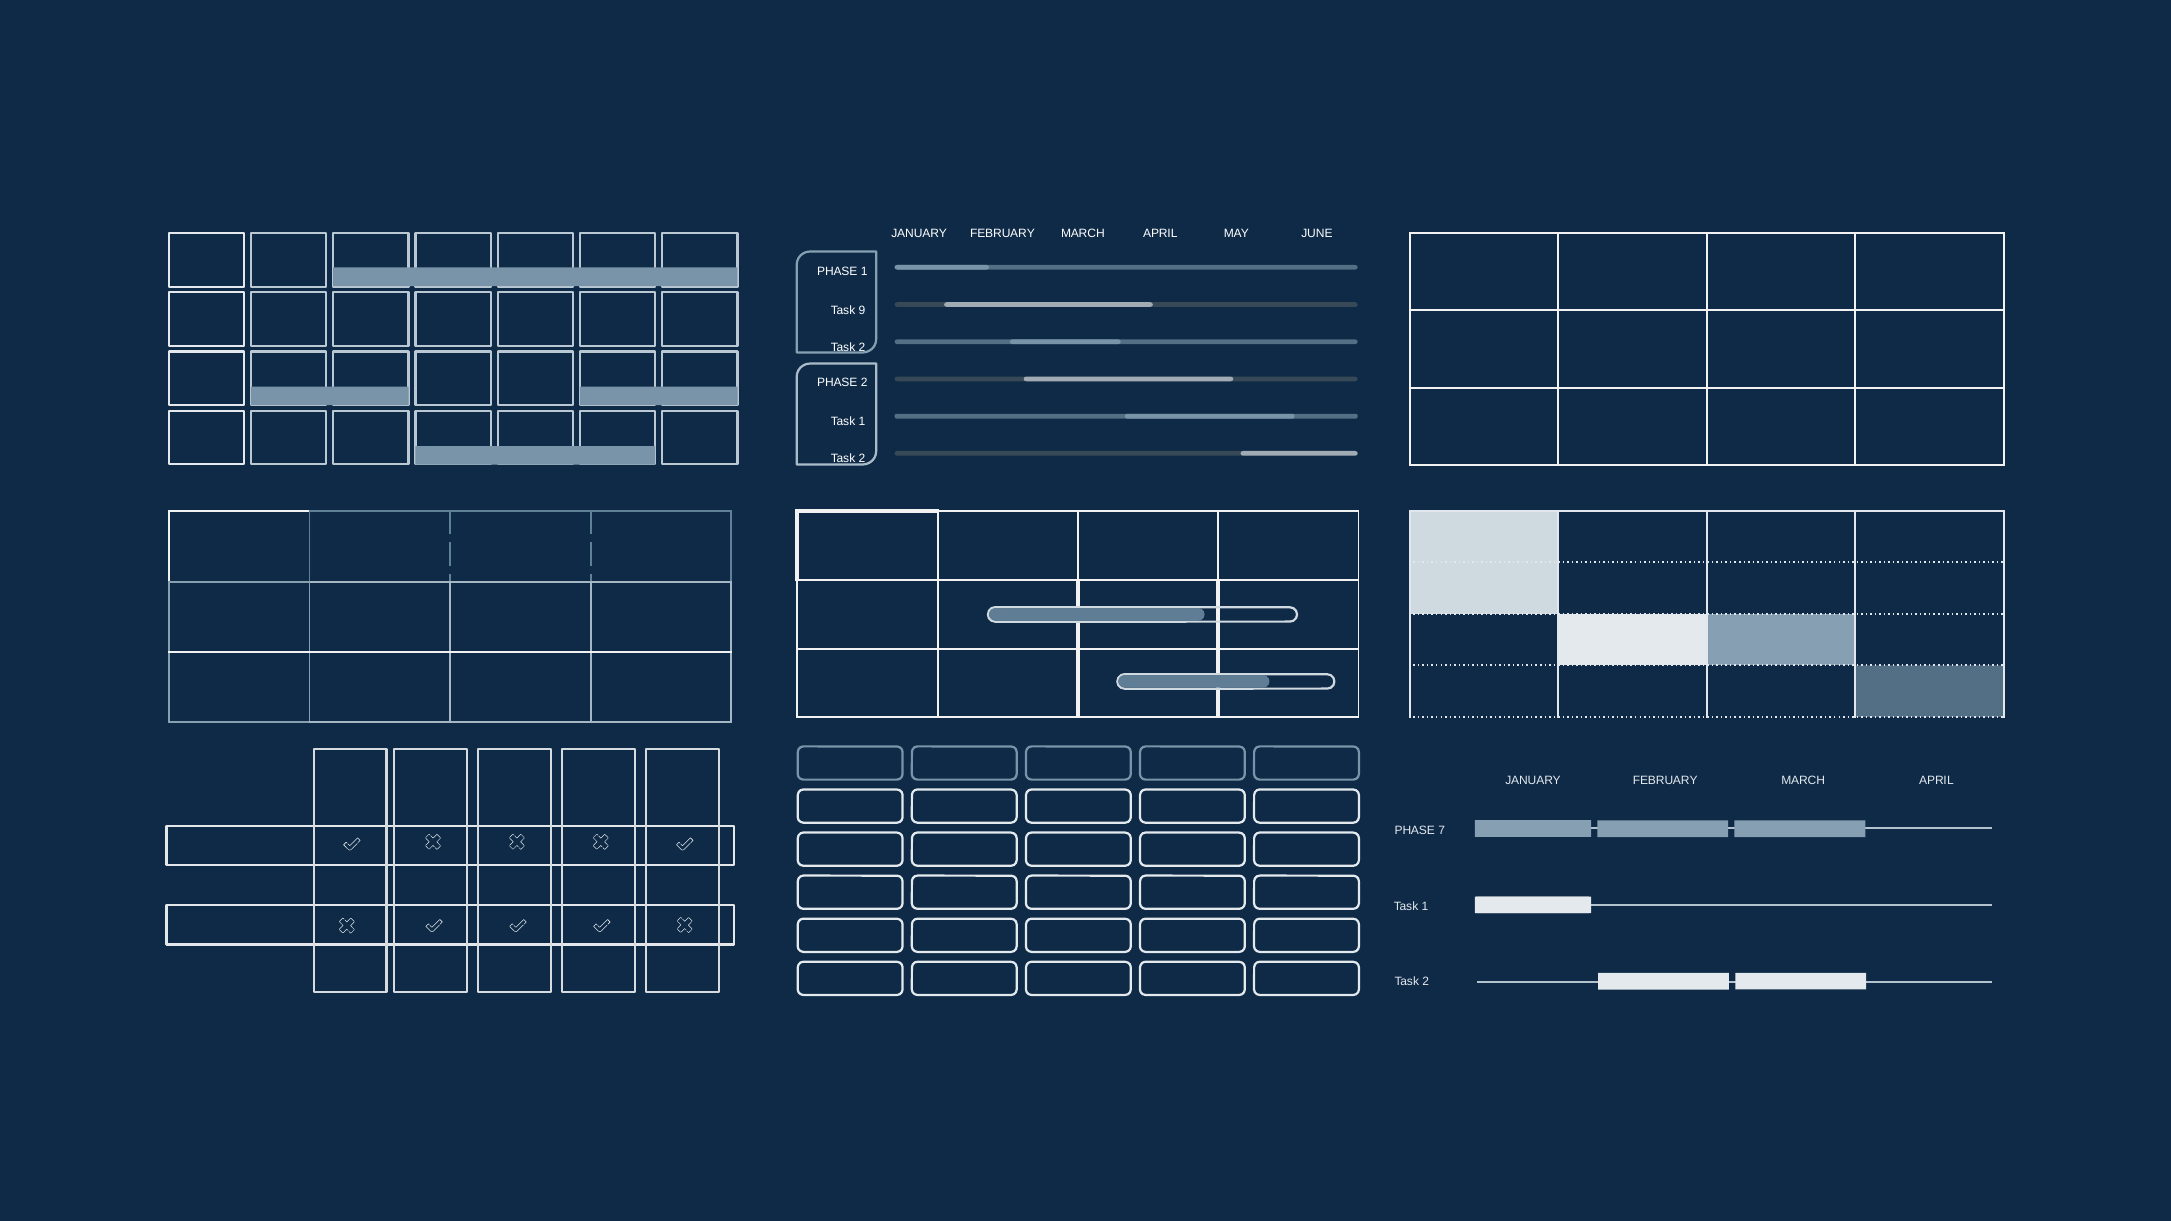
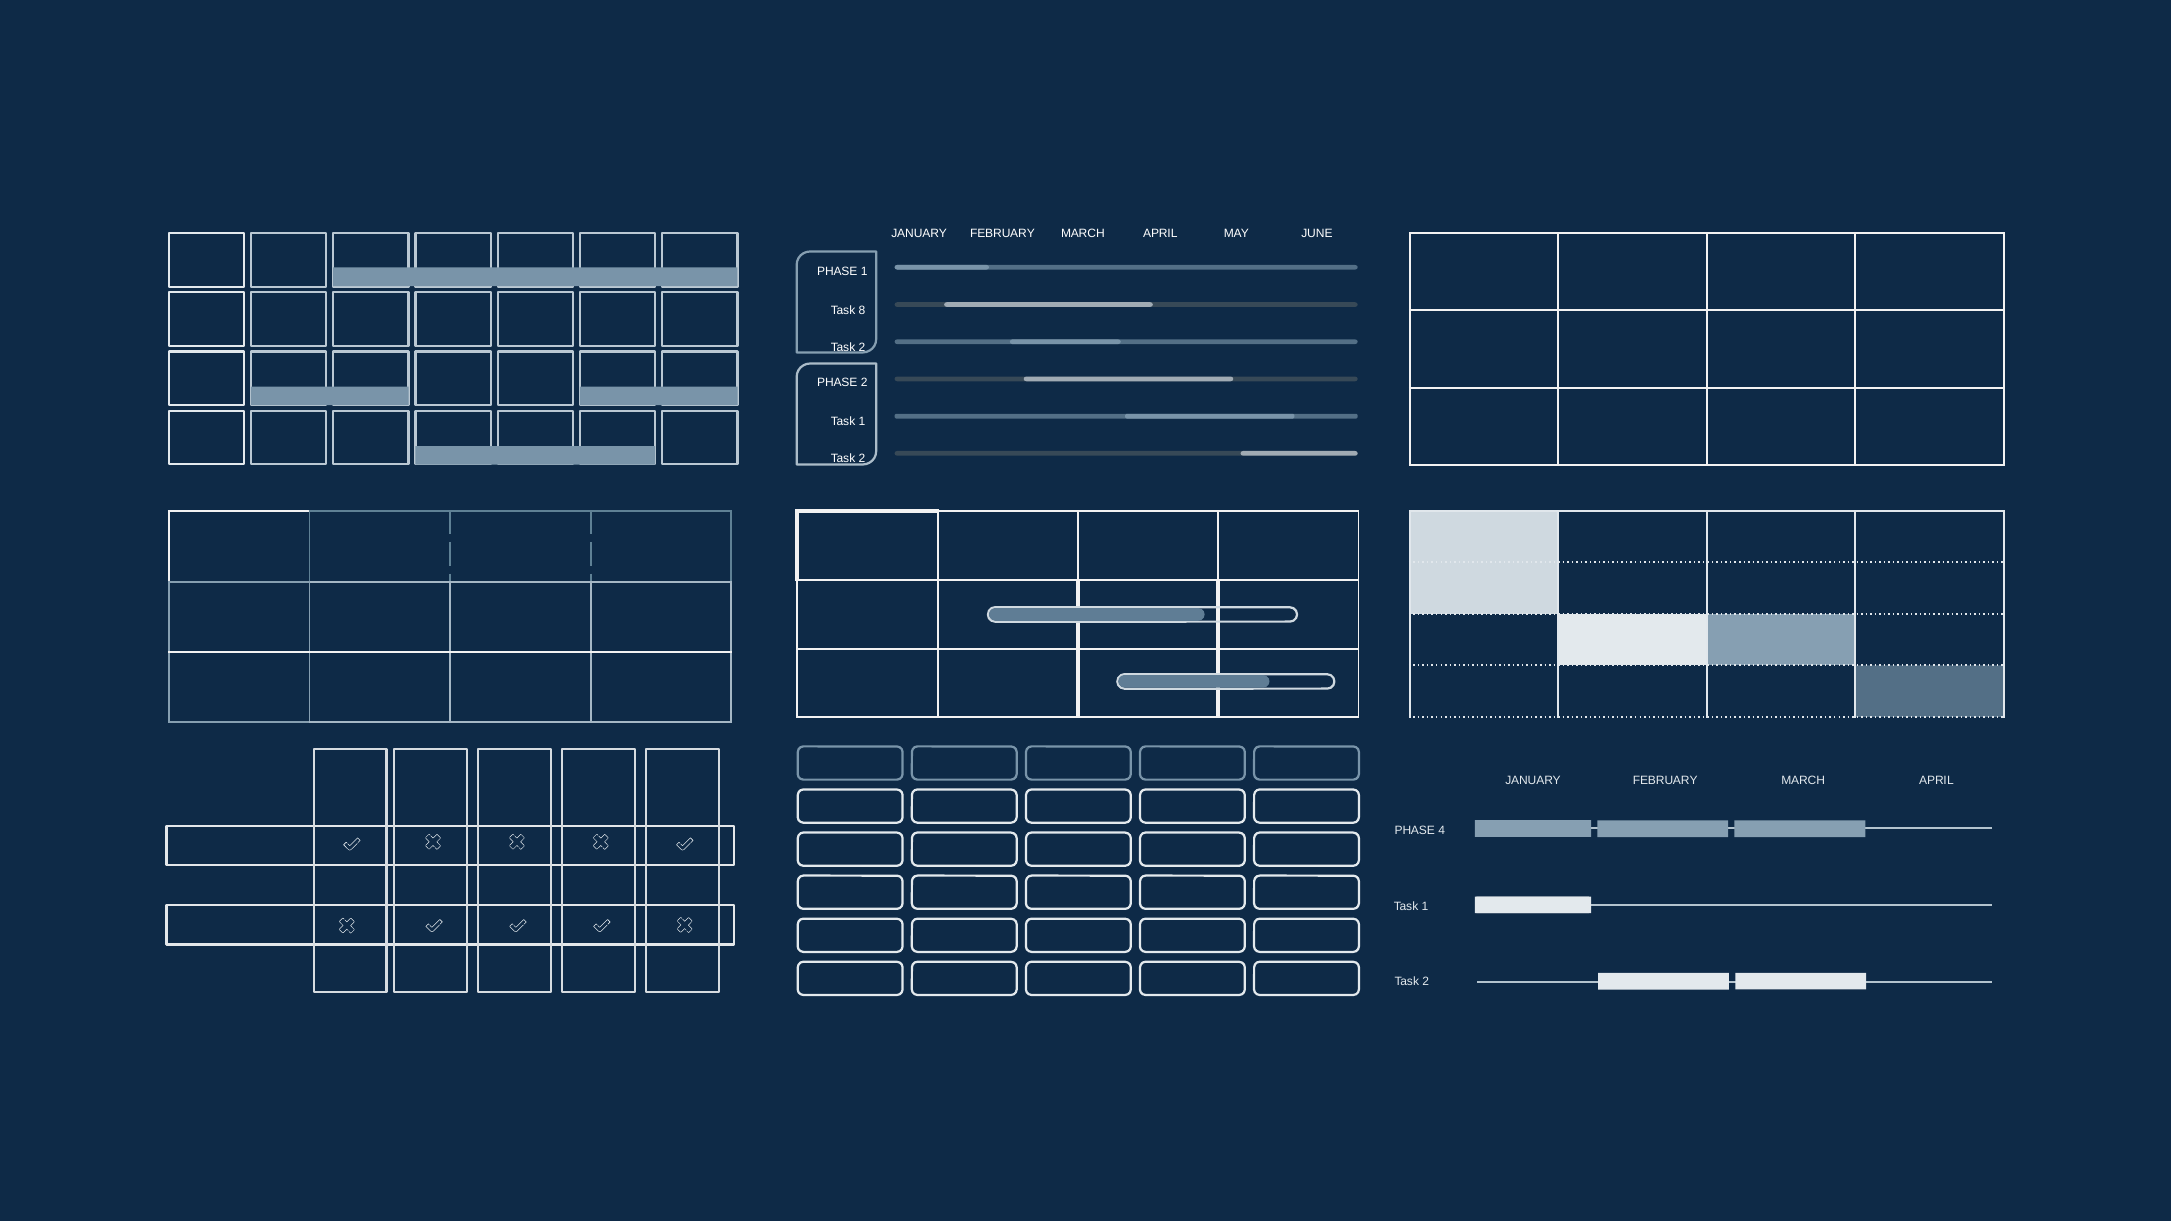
9: 9 -> 8
7: 7 -> 4
